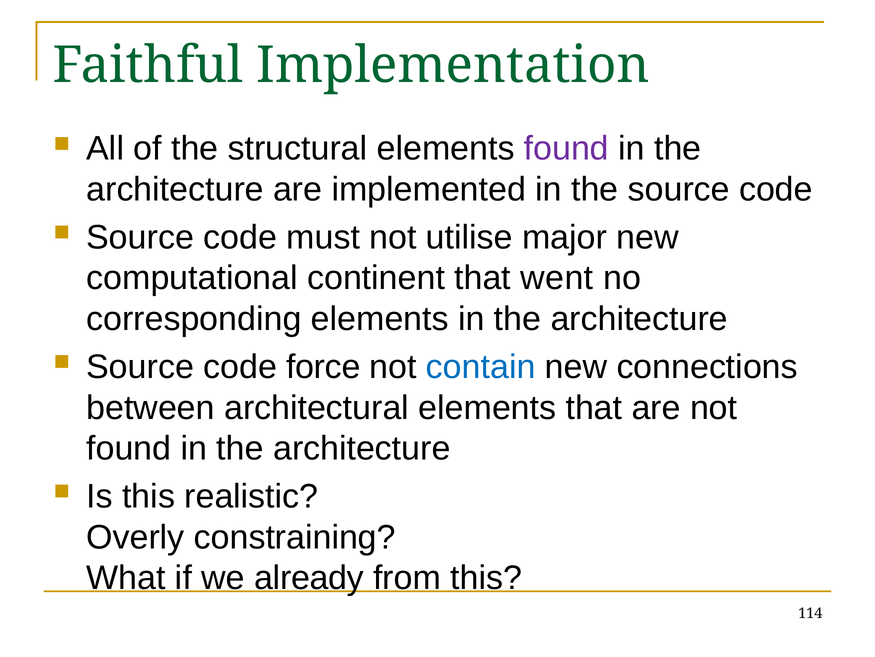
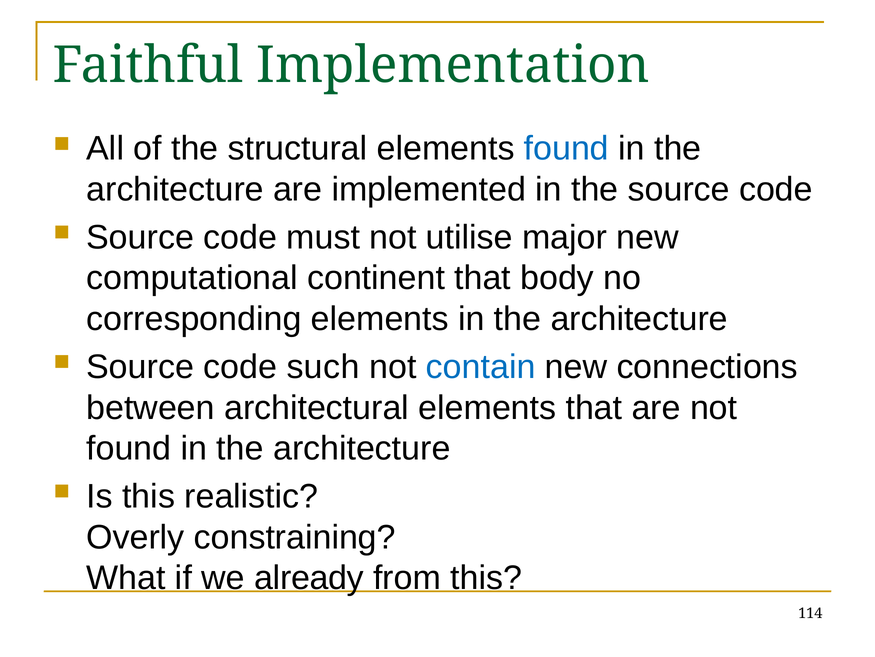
found at (566, 149) colour: purple -> blue
went: went -> body
force: force -> such
